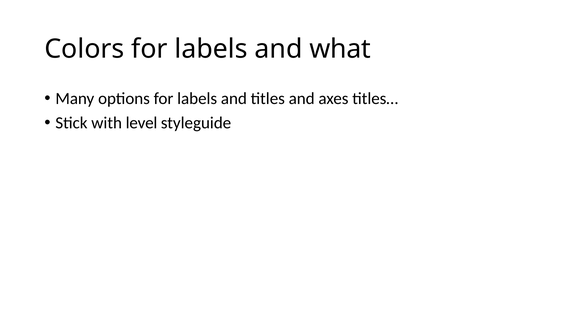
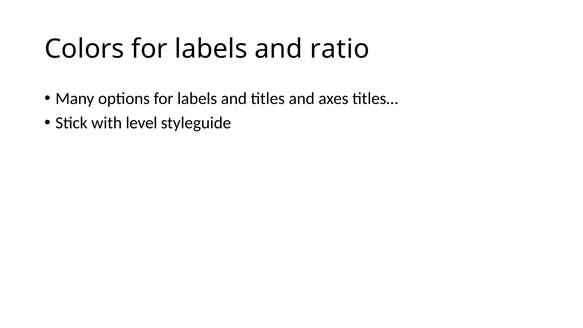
what: what -> ratio
